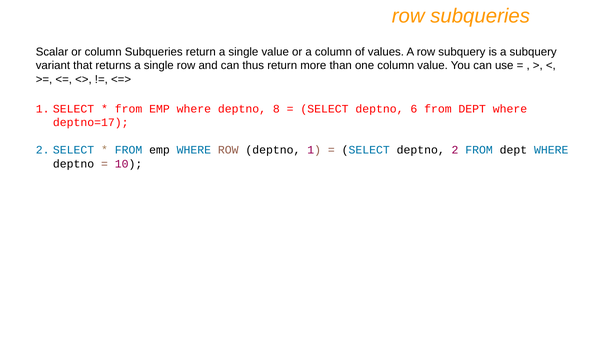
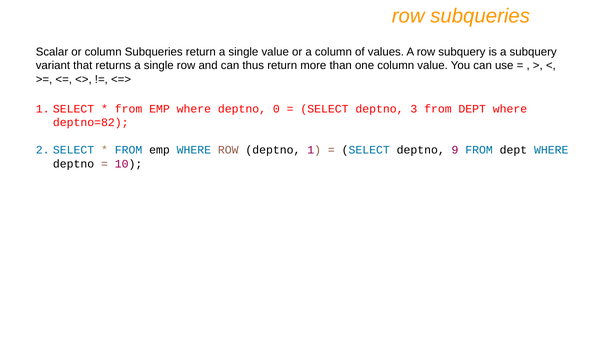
8: 8 -> 0
6: 6 -> 3
deptno=17: deptno=17 -> deptno=82
deptno 2: 2 -> 9
